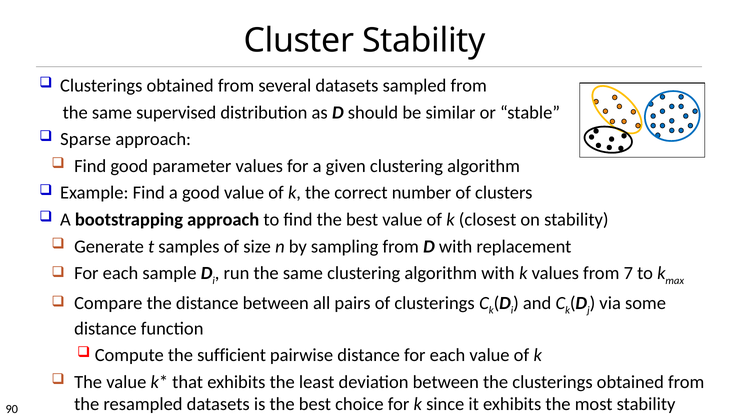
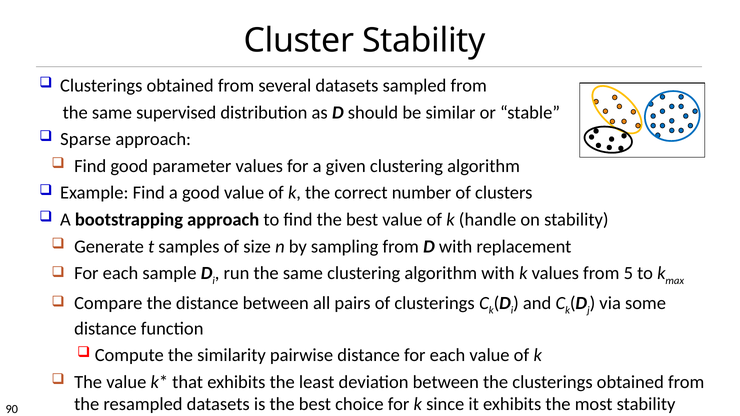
closest: closest -> handle
7: 7 -> 5
sufficient: sufficient -> similarity
